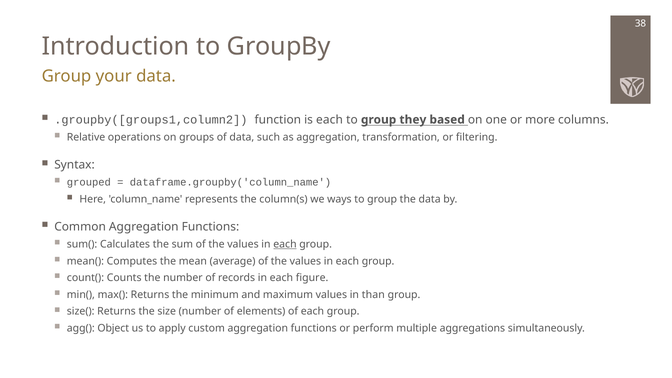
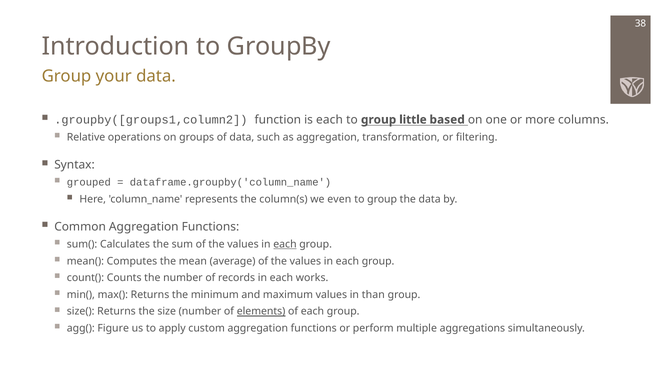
they: they -> little
ways: ways -> even
figure: figure -> works
elements underline: none -> present
Object: Object -> Figure
